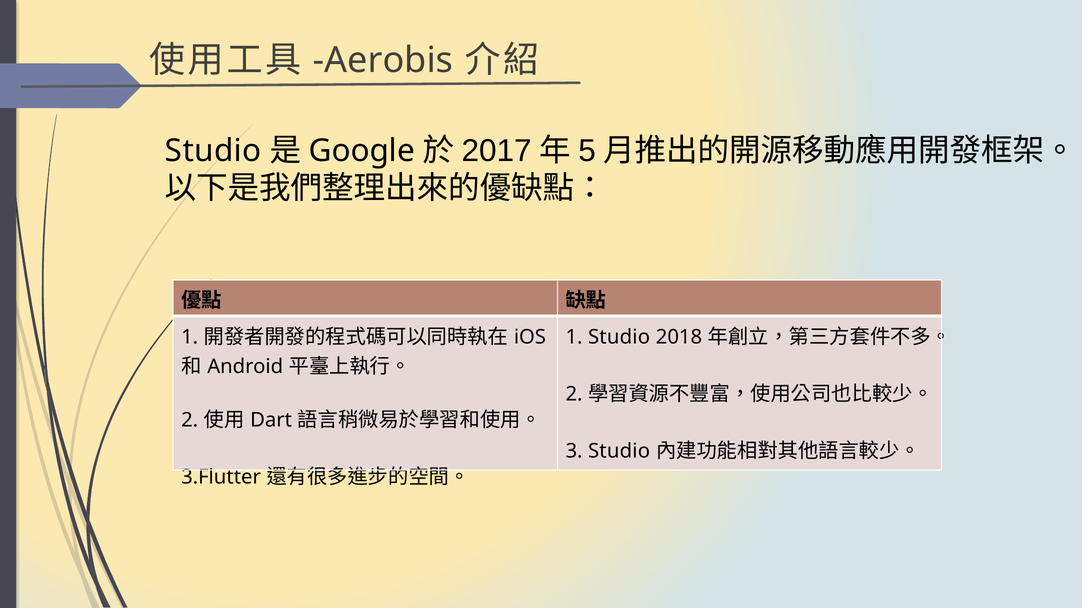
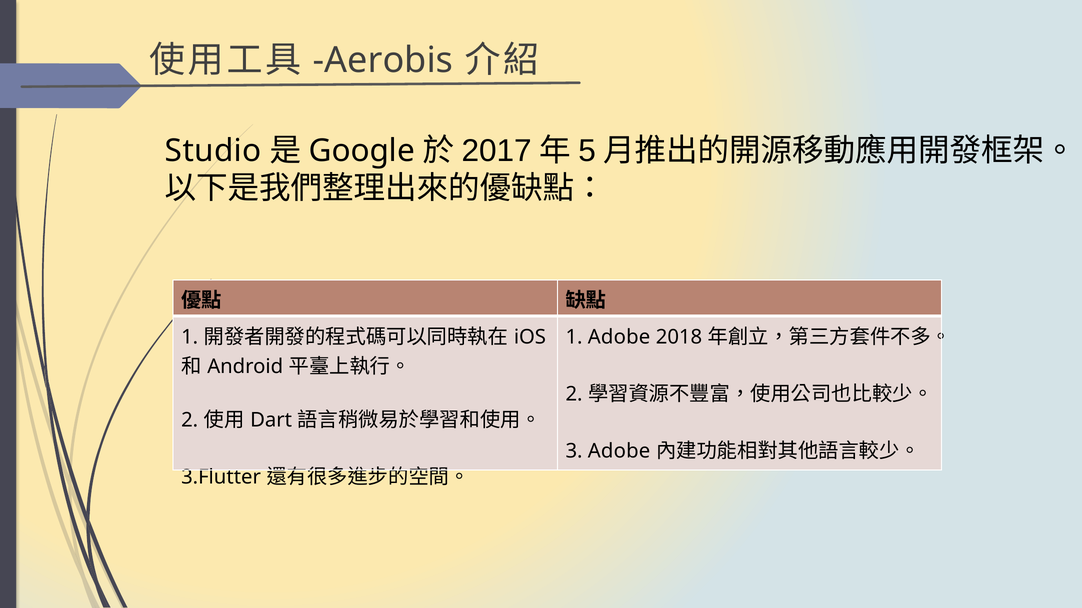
1 Studio: Studio -> Adobe
3 Studio: Studio -> Adobe
